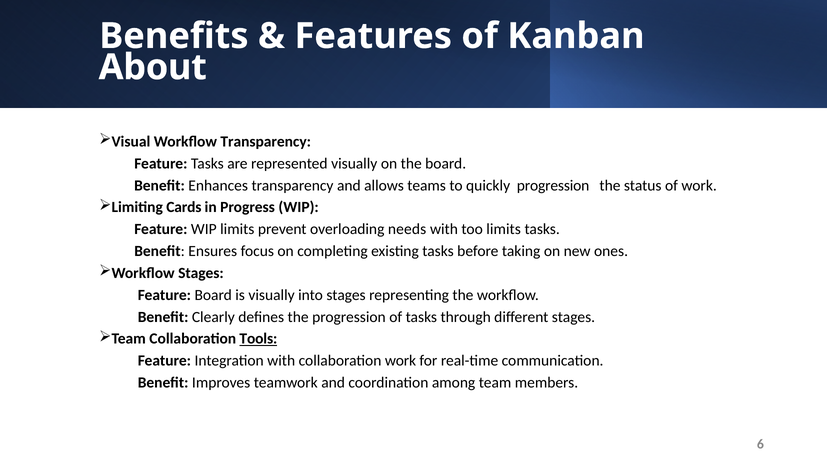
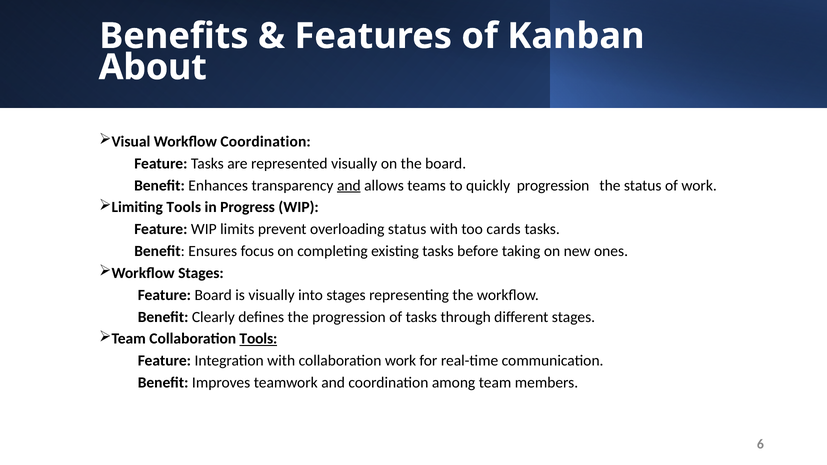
Workflow Transparency: Transparency -> Coordination
and at (349, 185) underline: none -> present
Cards at (184, 207): Cards -> Tools
overloading needs: needs -> status
too limits: limits -> cards
